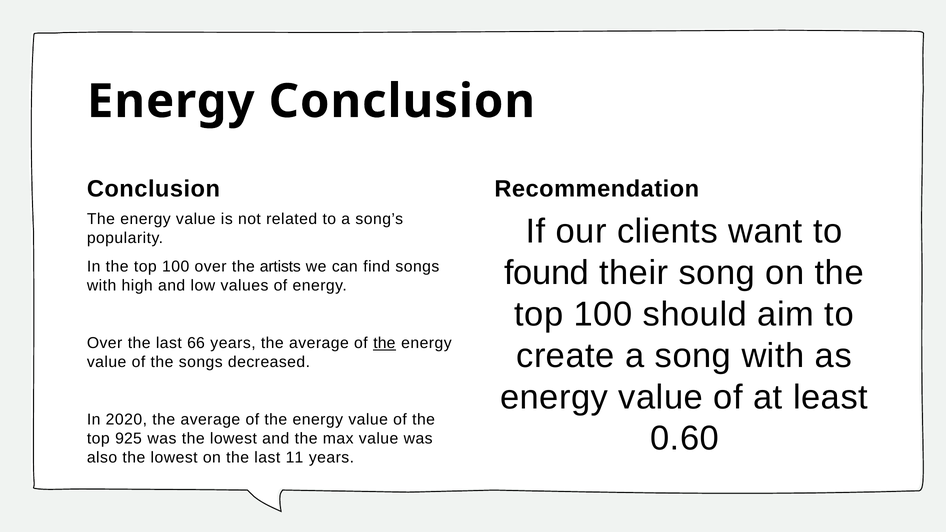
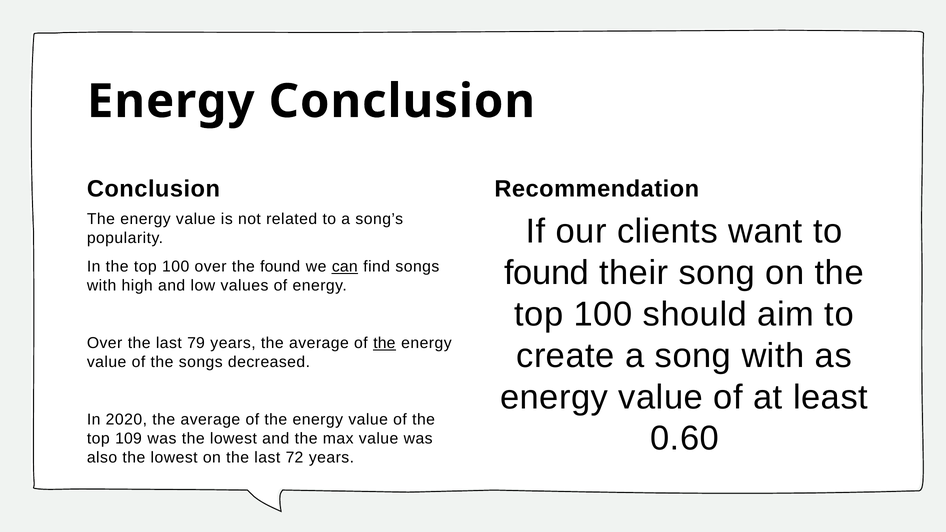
the artists: artists -> found
can underline: none -> present
66: 66 -> 79
925: 925 -> 109
11: 11 -> 72
